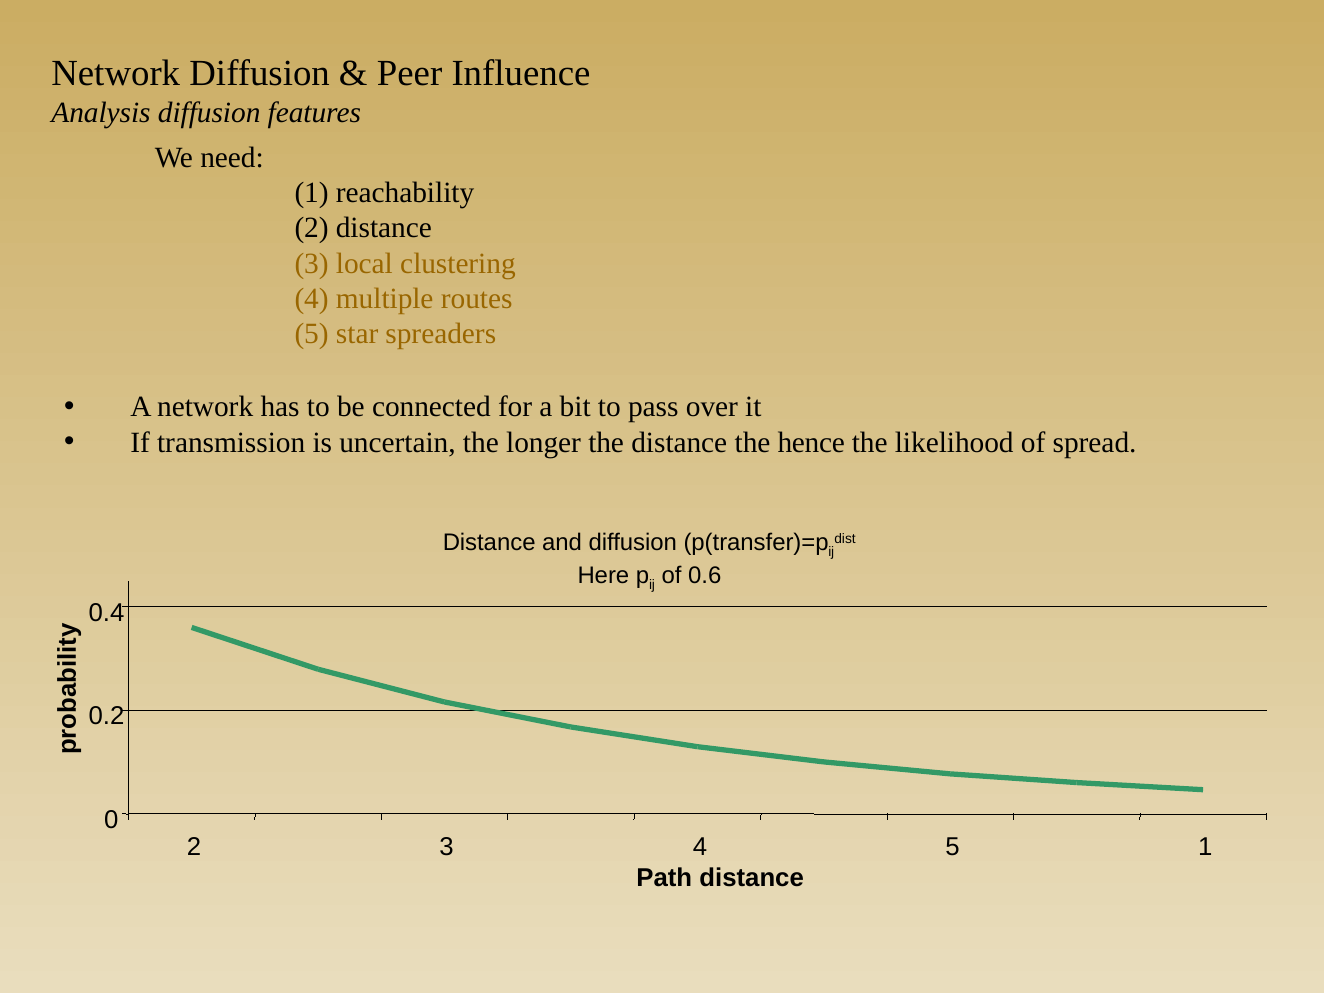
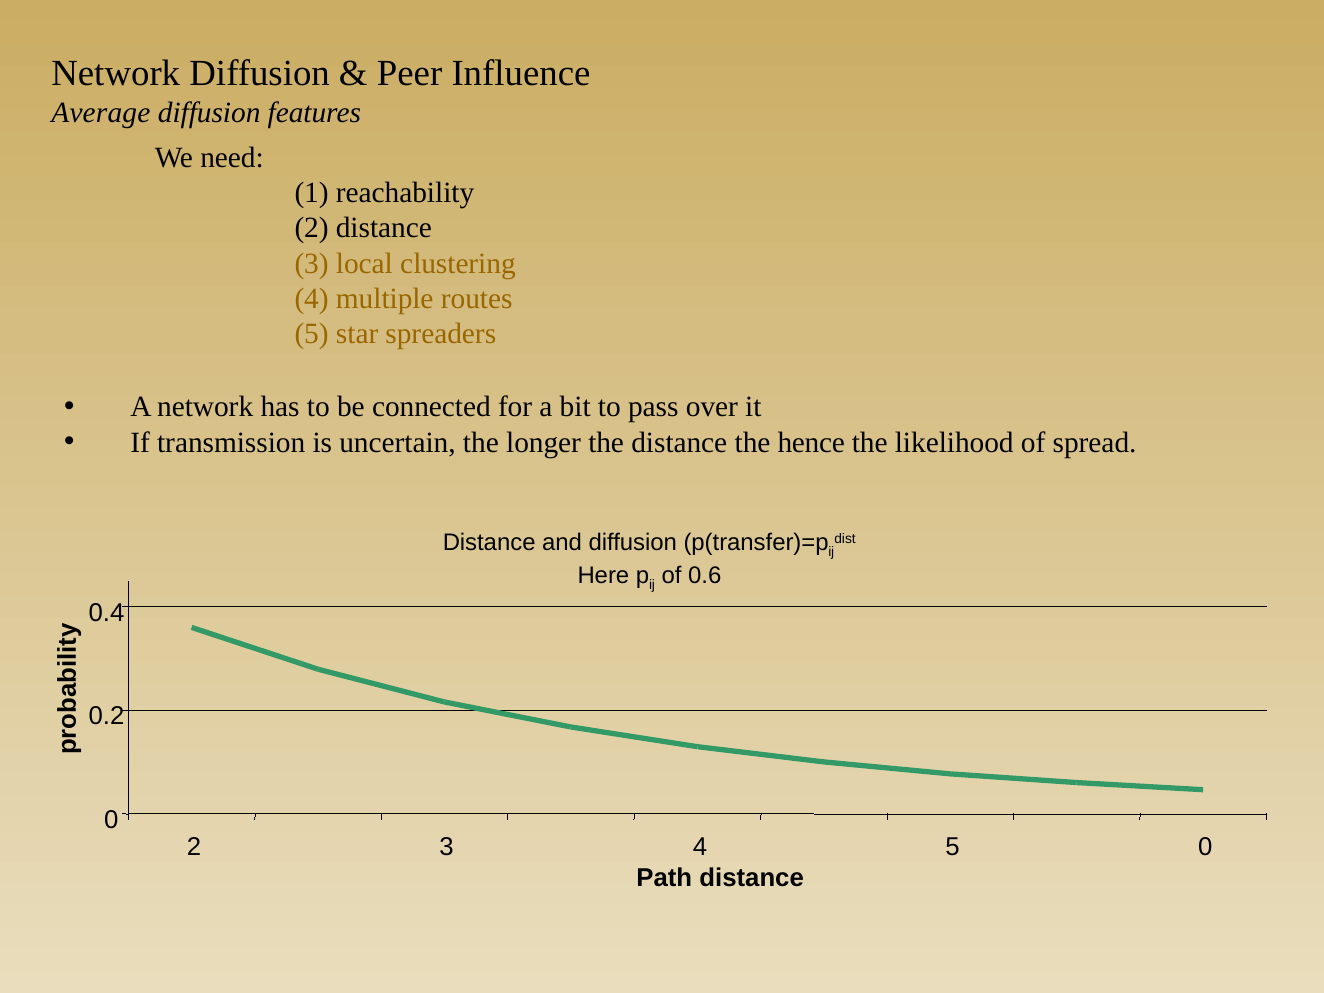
Analysis: Analysis -> Average
5 1: 1 -> 0
